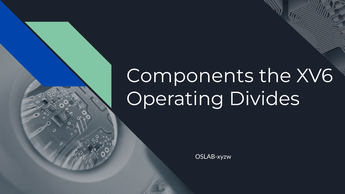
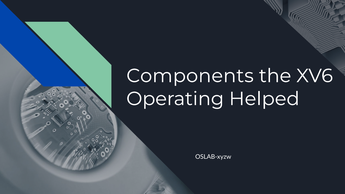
Divides: Divides -> Helped
